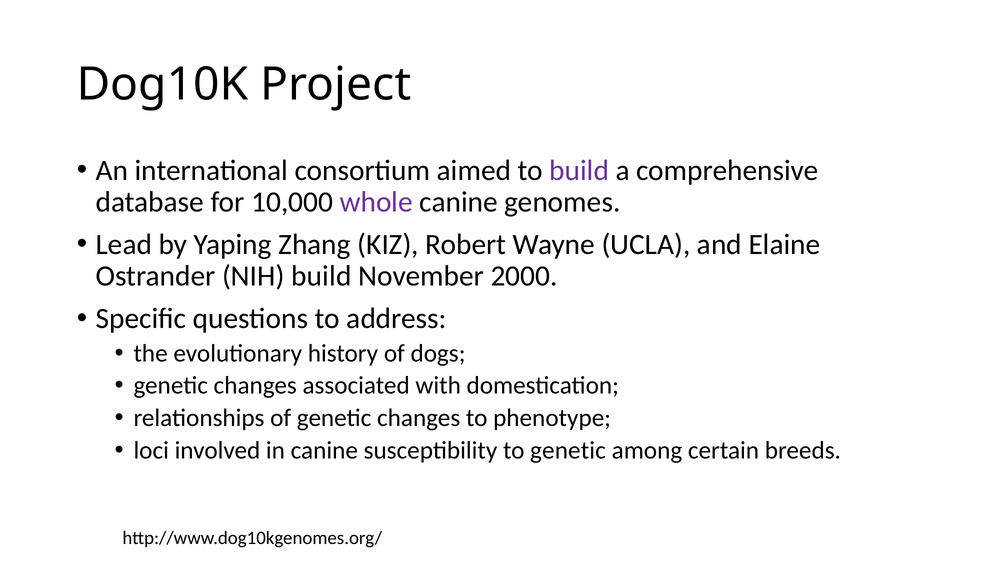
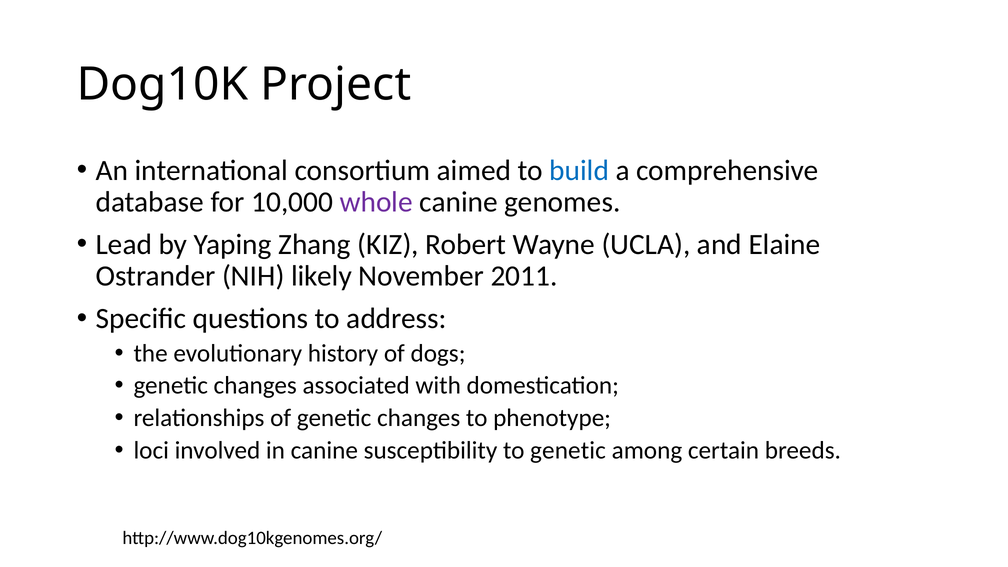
build at (579, 170) colour: purple -> blue
NIH build: build -> likely
2000: 2000 -> 2011
